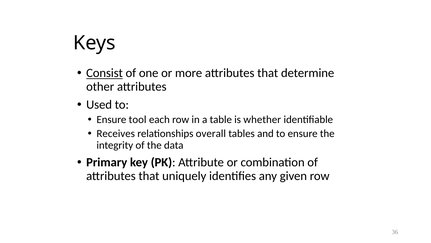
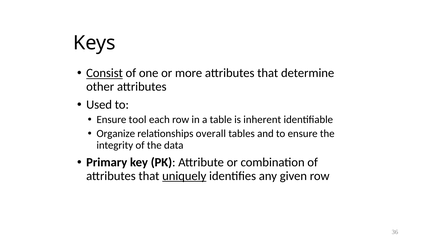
whether: whether -> inherent
Receives: Receives -> Organize
uniquely underline: none -> present
